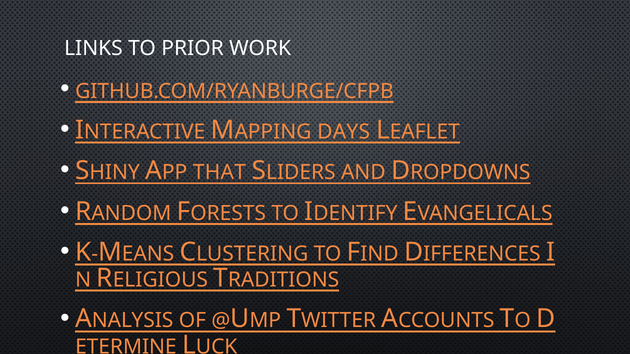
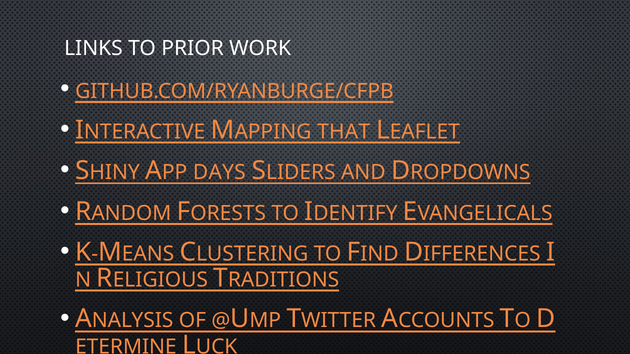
DAYS: DAYS -> THAT
THAT: THAT -> DAYS
